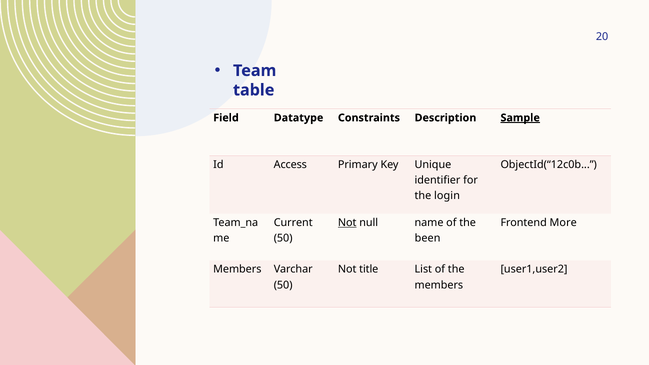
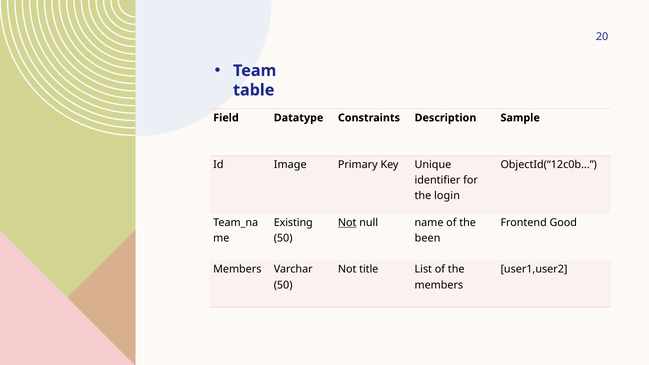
Sample underline: present -> none
Access: Access -> Image
Current: Current -> Existing
More: More -> Good
